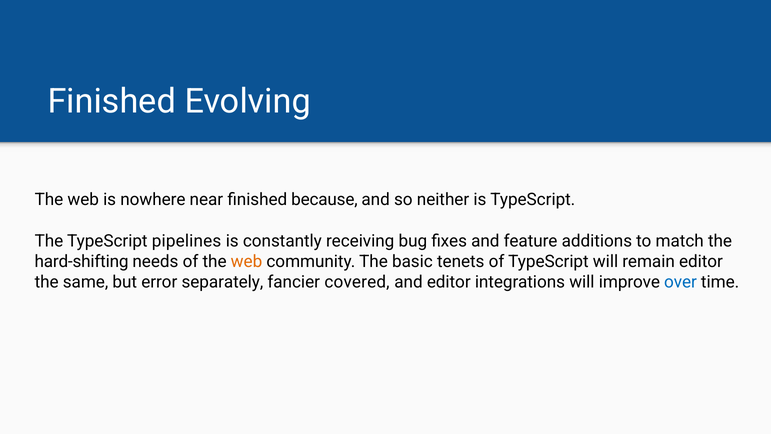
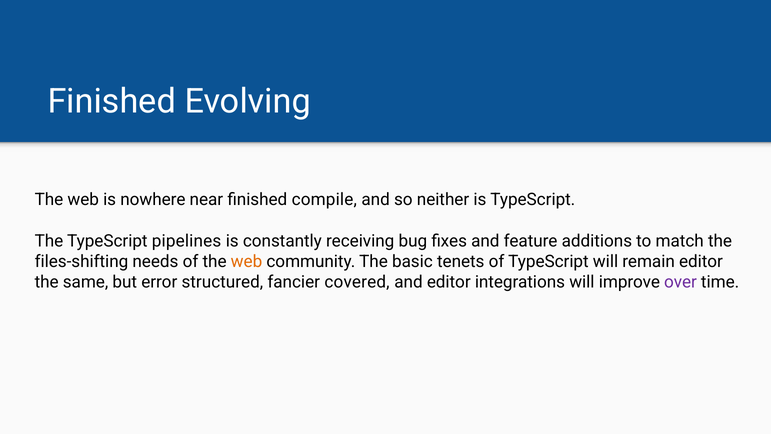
because: because -> compile
hard-shifting: hard-shifting -> files-shifting
separately: separately -> structured
over colour: blue -> purple
